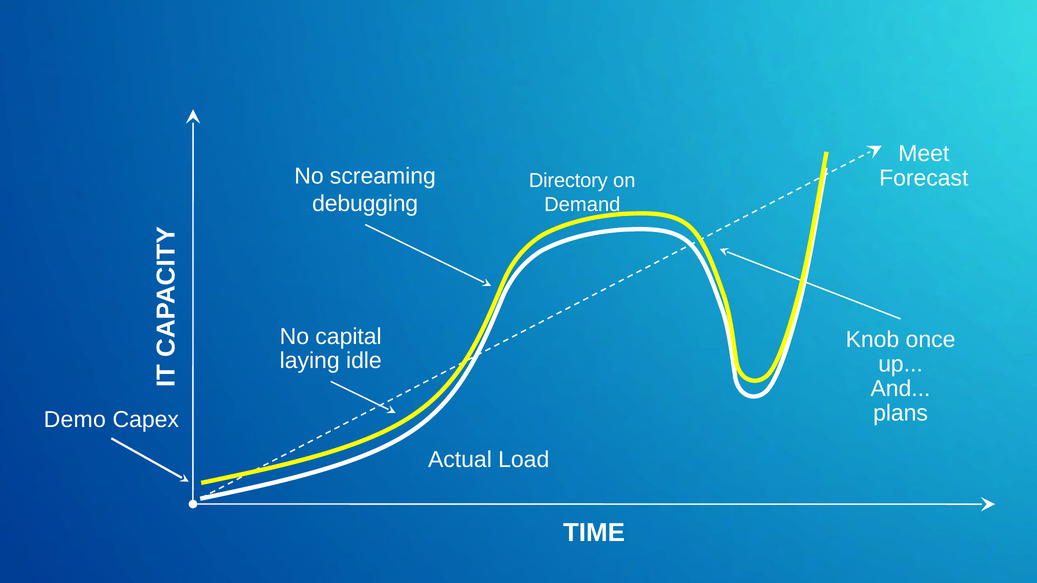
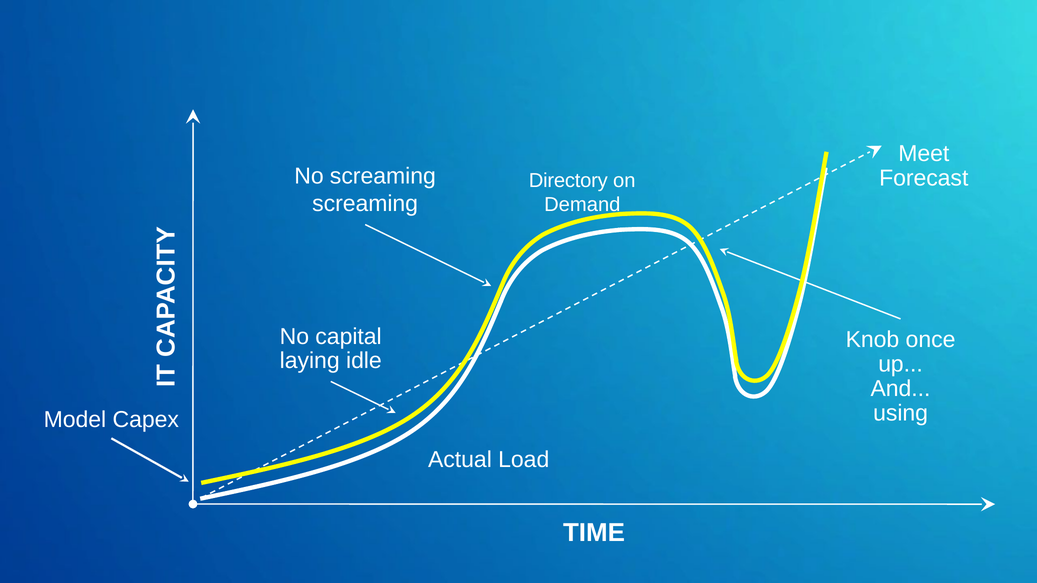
debugging at (365, 204): debugging -> screaming
plans: plans -> using
Demo: Demo -> Model
